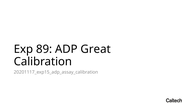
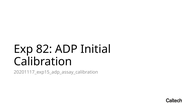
89: 89 -> 82
Great: Great -> Initial
